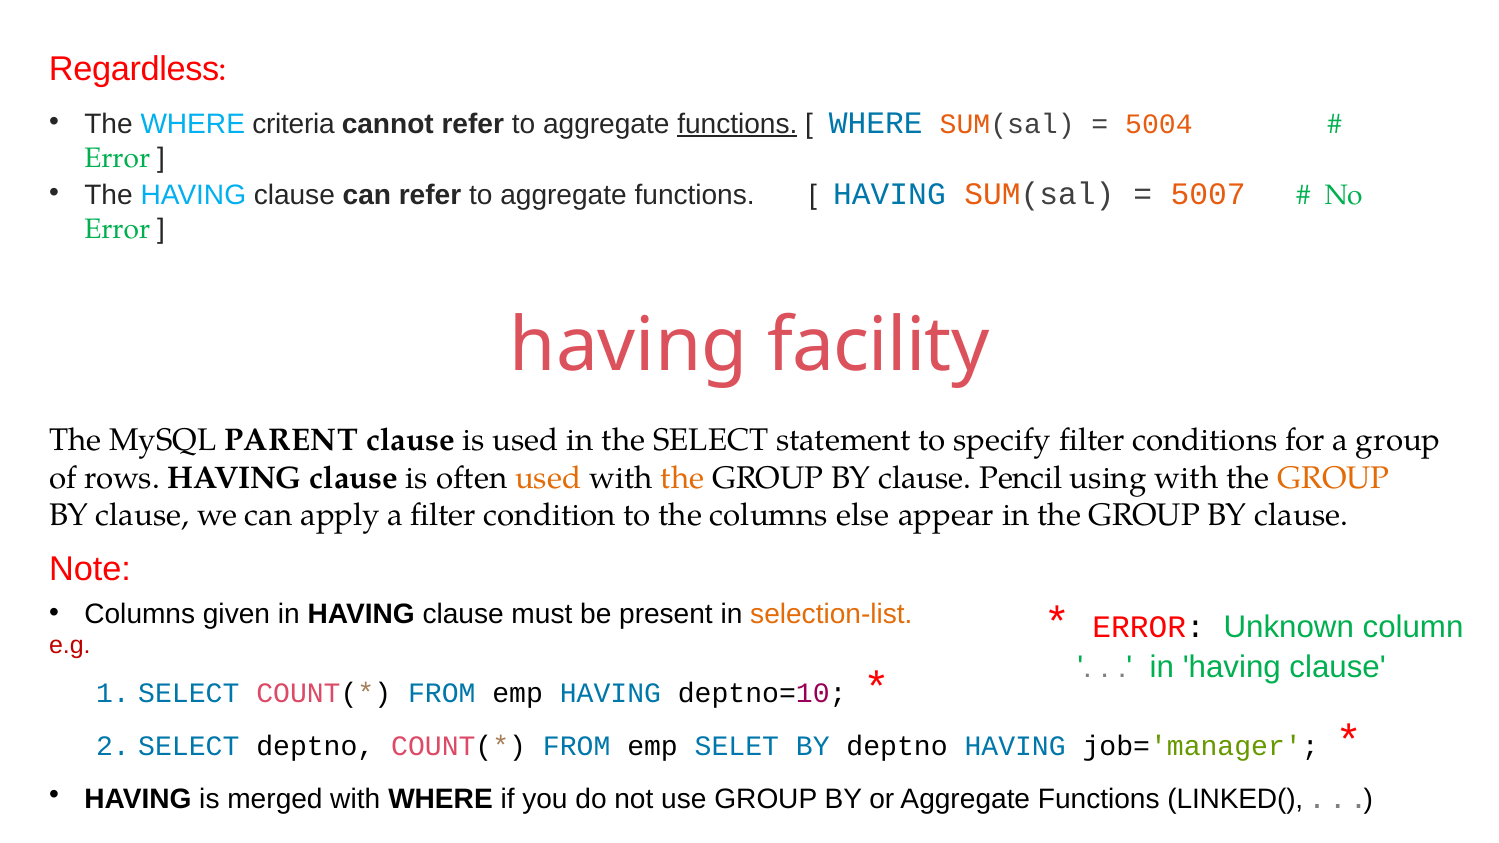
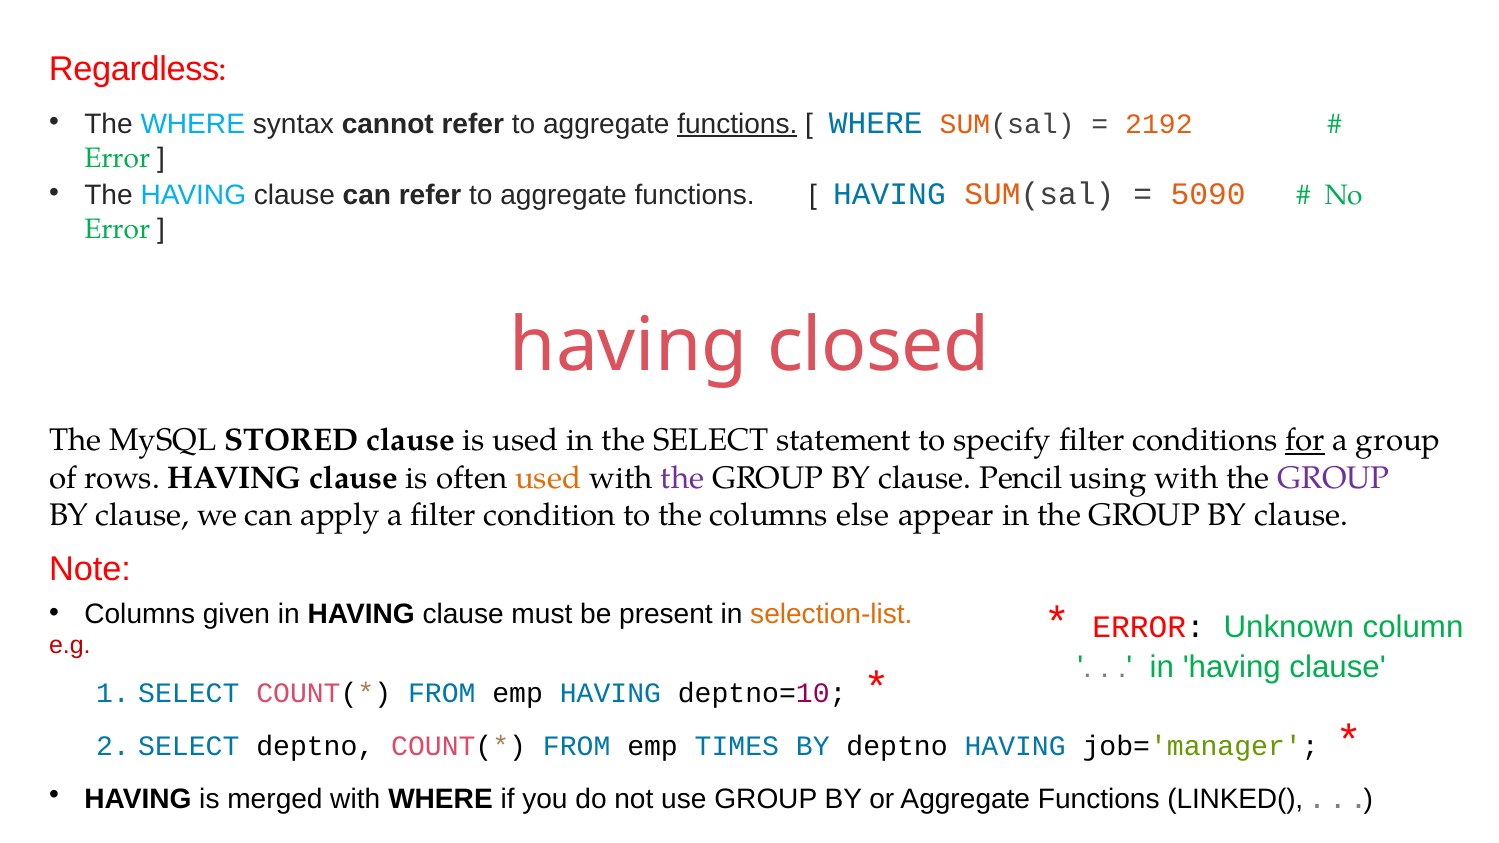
criteria: criteria -> syntax
5004: 5004 -> 2192
5007: 5007 -> 5090
facility: facility -> closed
PARENT: PARENT -> STORED
for underline: none -> present
the at (683, 478) colour: orange -> purple
GROUP at (1334, 478) colour: orange -> purple
SELET: SELET -> TIMES
